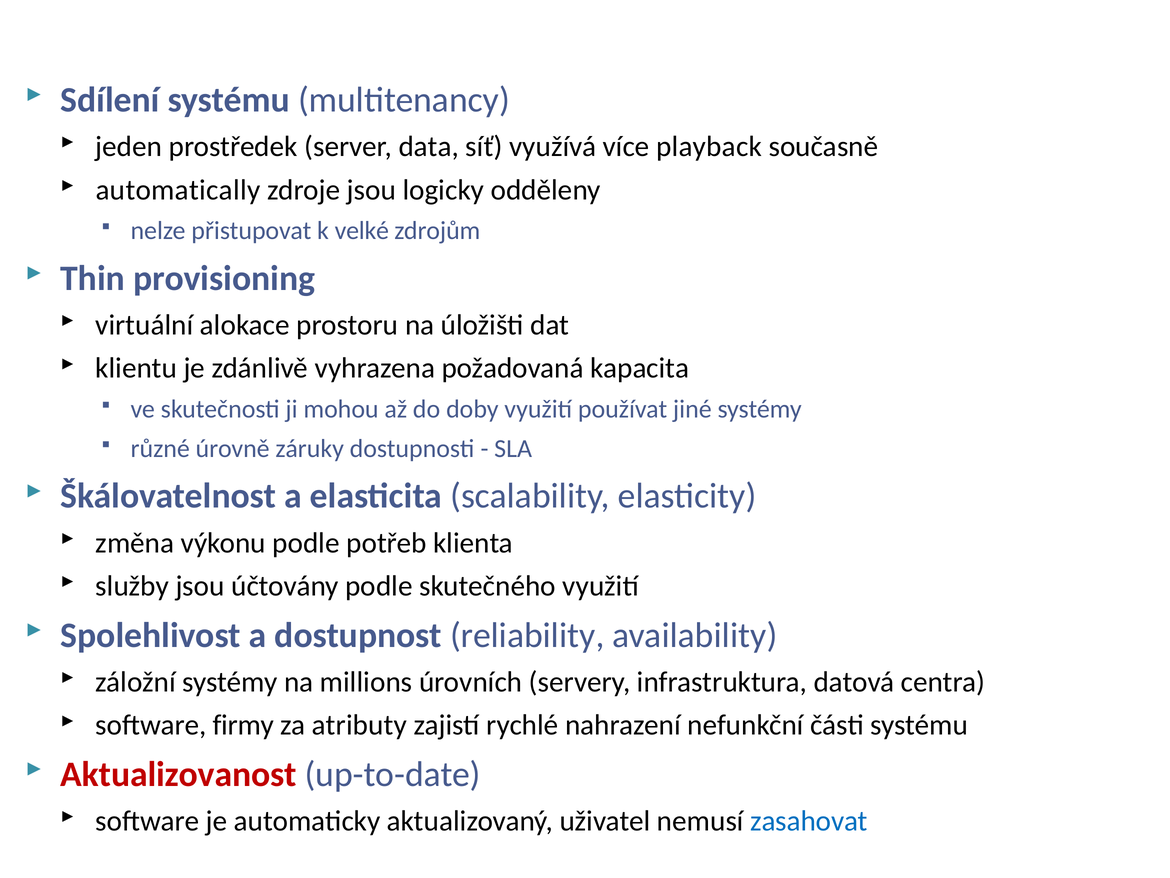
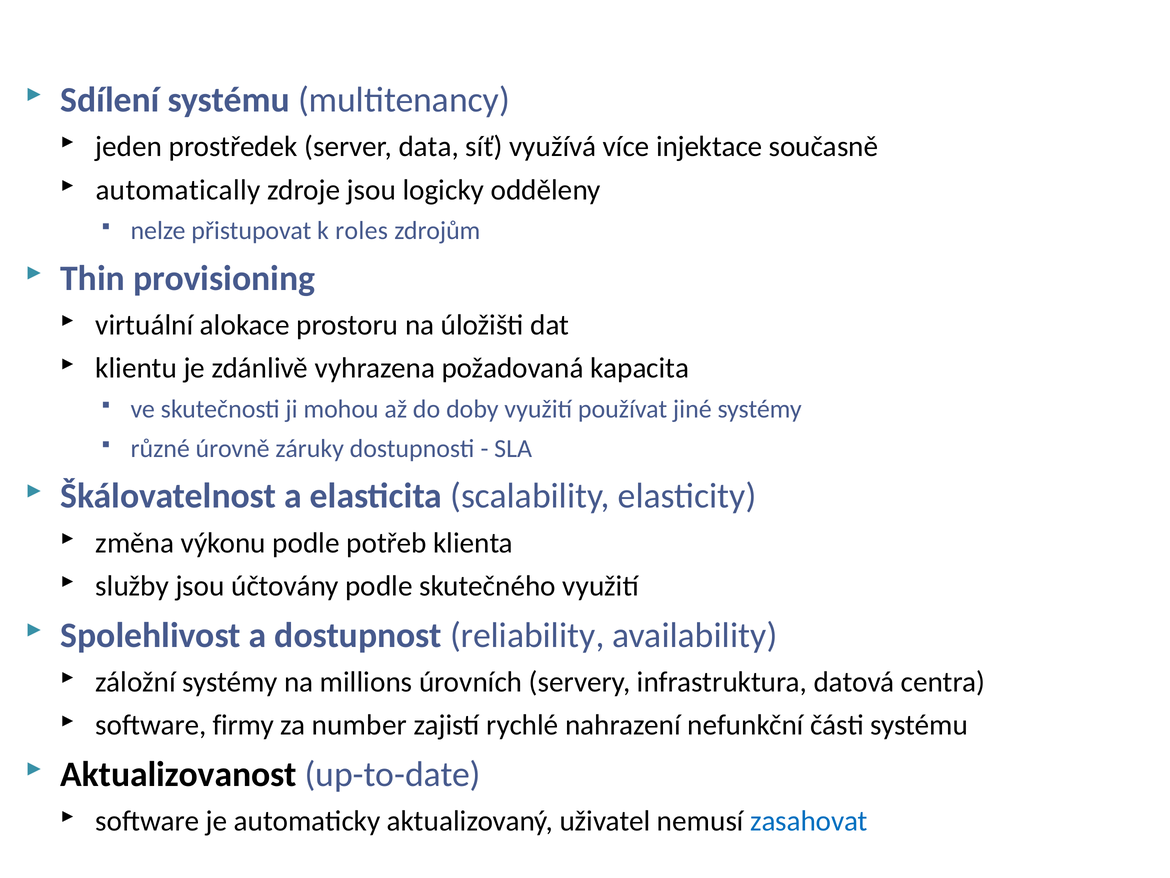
playback: playback -> injektace
velké: velké -> roles
atributy: atributy -> number
Aktualizovanost colour: red -> black
